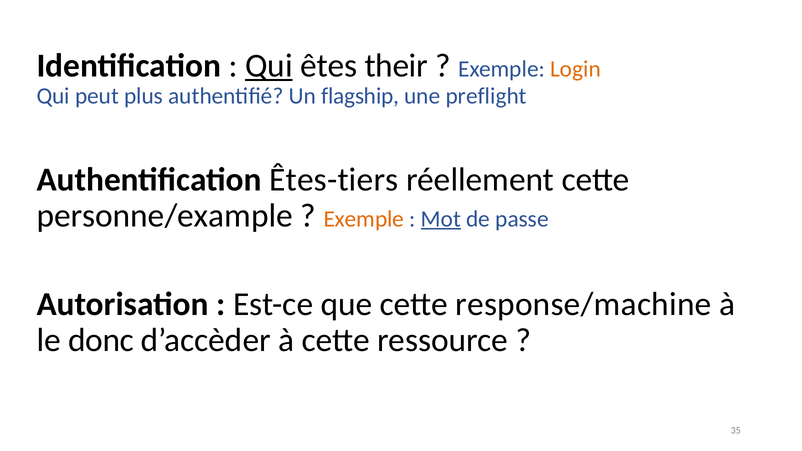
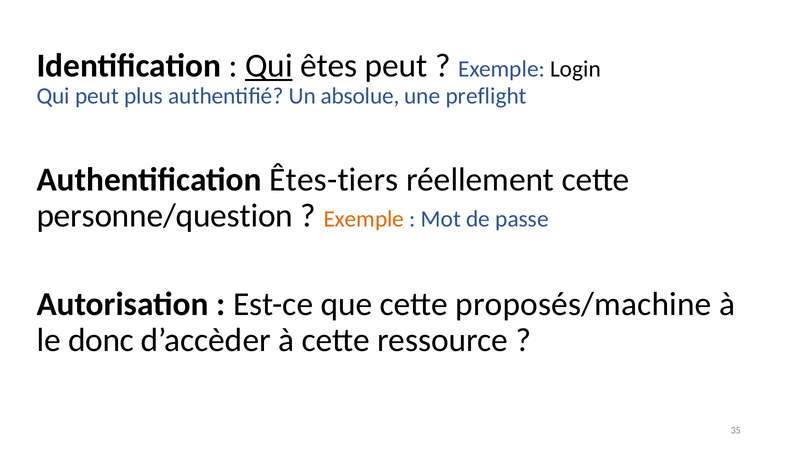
êtes their: their -> peut
Login colour: orange -> black
flagship: flagship -> absolue
personne/example: personne/example -> personne/question
Mot underline: present -> none
response/machine: response/machine -> proposés/machine
